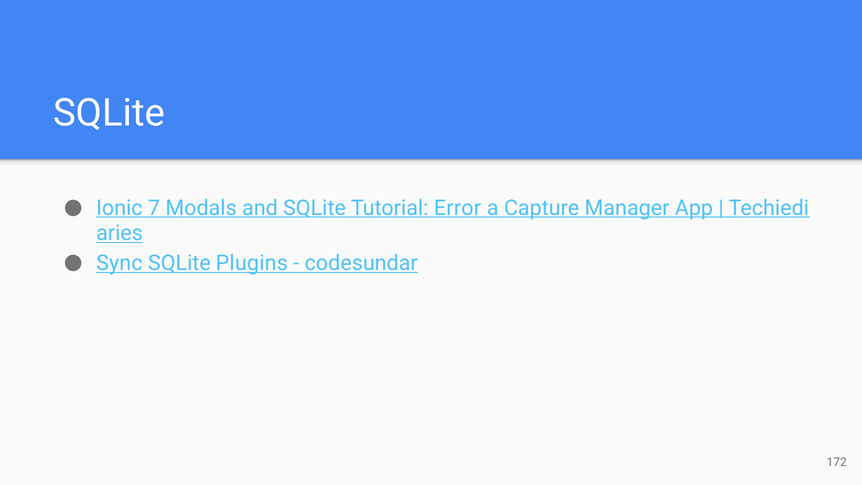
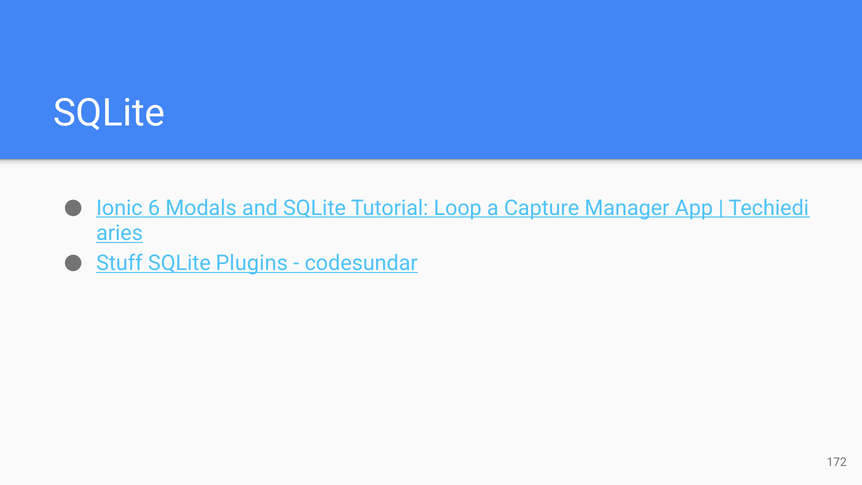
7: 7 -> 6
Error: Error -> Loop
Sync: Sync -> Stuff
